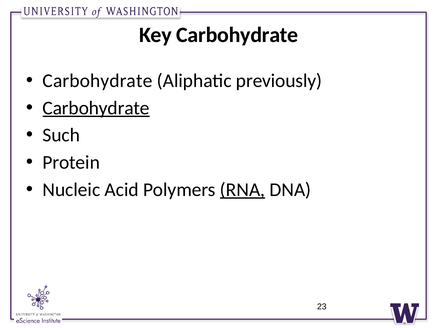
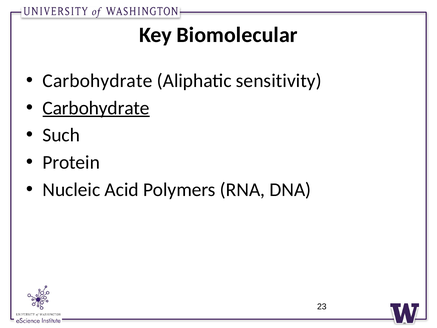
Key Carbohydrate: Carbohydrate -> Biomolecular
previously: previously -> sensitivity
RNA underline: present -> none
